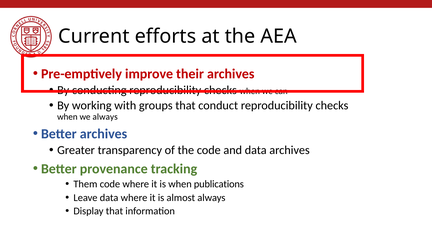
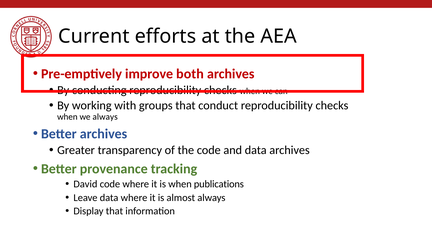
their: their -> both
Them: Them -> David
